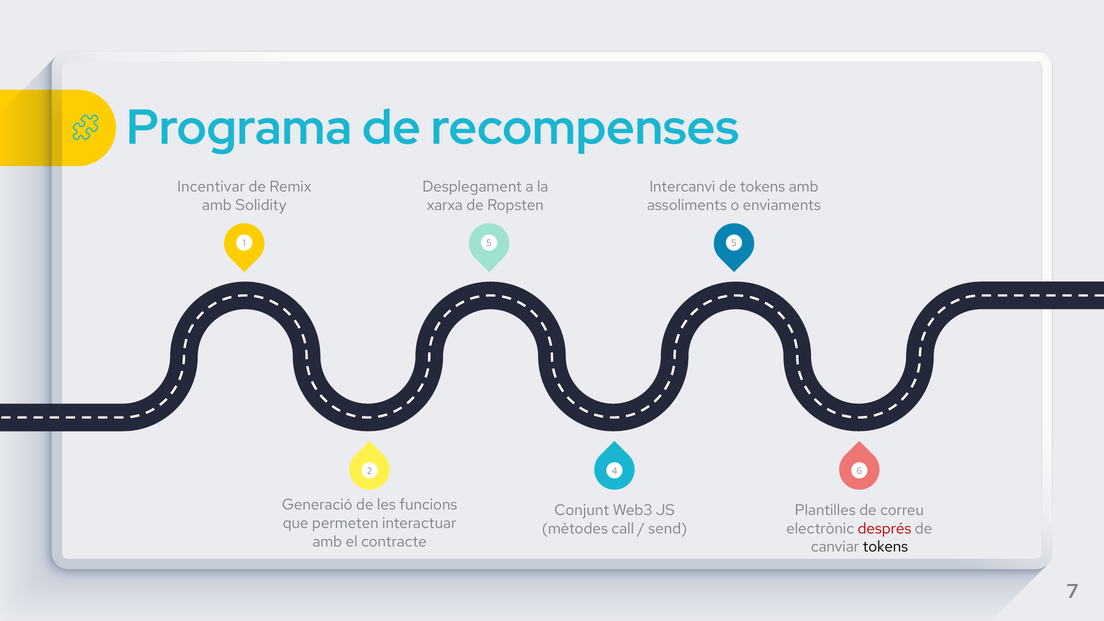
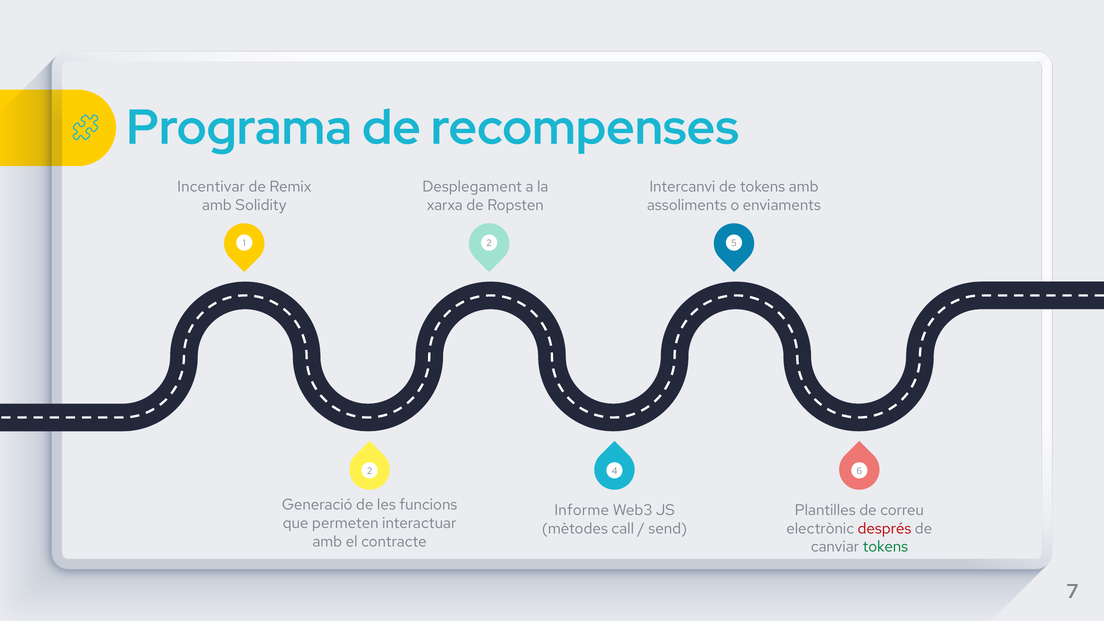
1 5: 5 -> 2
Conjunt: Conjunt -> Informe
tokens at (885, 547) colour: black -> green
